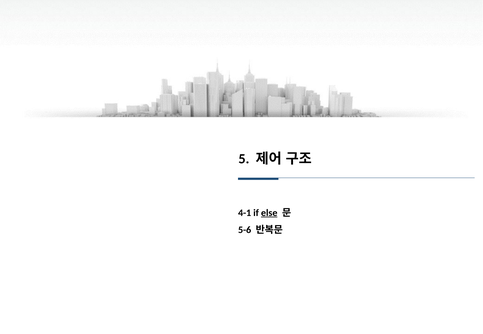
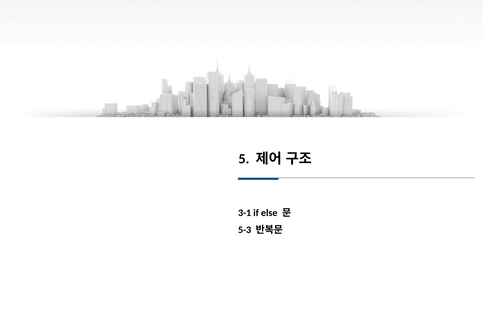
4-1: 4-1 -> 3-1
else underline: present -> none
5-6: 5-6 -> 5-3
